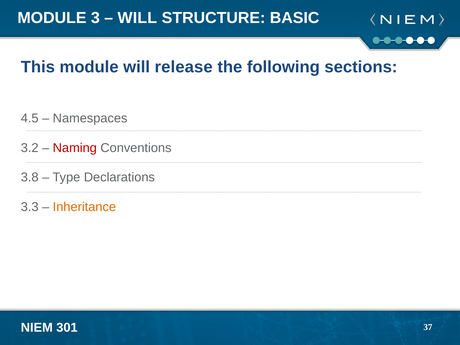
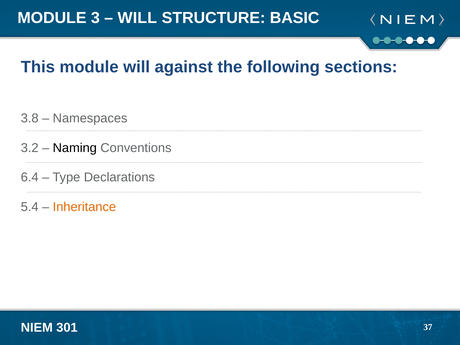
release: release -> against
4.5: 4.5 -> 3.8
Naming colour: red -> black
3.8: 3.8 -> 6.4
3.3: 3.3 -> 5.4
